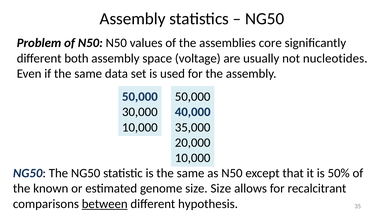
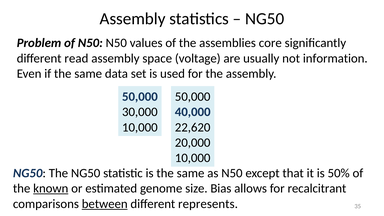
both: both -> read
nucleotides: nucleotides -> information
35,000: 35,000 -> 22,620
known underline: none -> present
size Size: Size -> Bias
hypothesis: hypothesis -> represents
